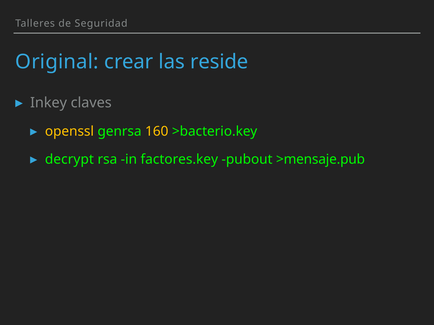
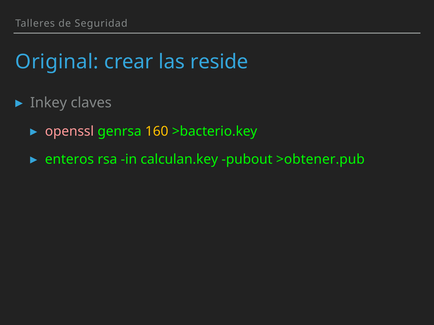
openssl colour: yellow -> pink
decrypt: decrypt -> enteros
factores.key: factores.key -> calculan.key
>mensaje.pub: >mensaje.pub -> >obtener.pub
